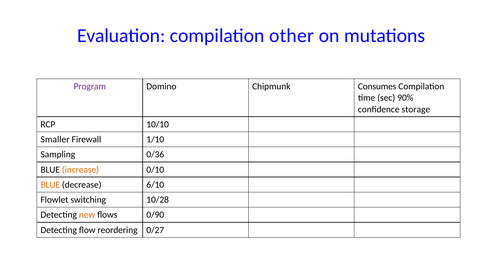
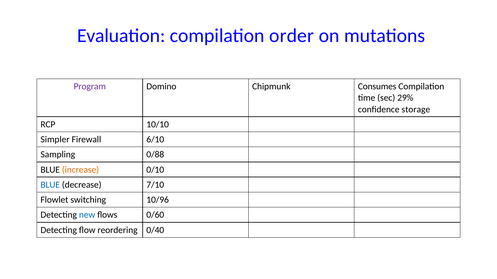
other: other -> order
90%: 90% -> 29%
Smaller: Smaller -> Simpler
1/10: 1/10 -> 6/10
0/36: 0/36 -> 0/88
BLUE at (50, 185) colour: orange -> blue
6/10: 6/10 -> 7/10
10/28: 10/28 -> 10/96
new colour: orange -> blue
0/90: 0/90 -> 0/60
0/27: 0/27 -> 0/40
